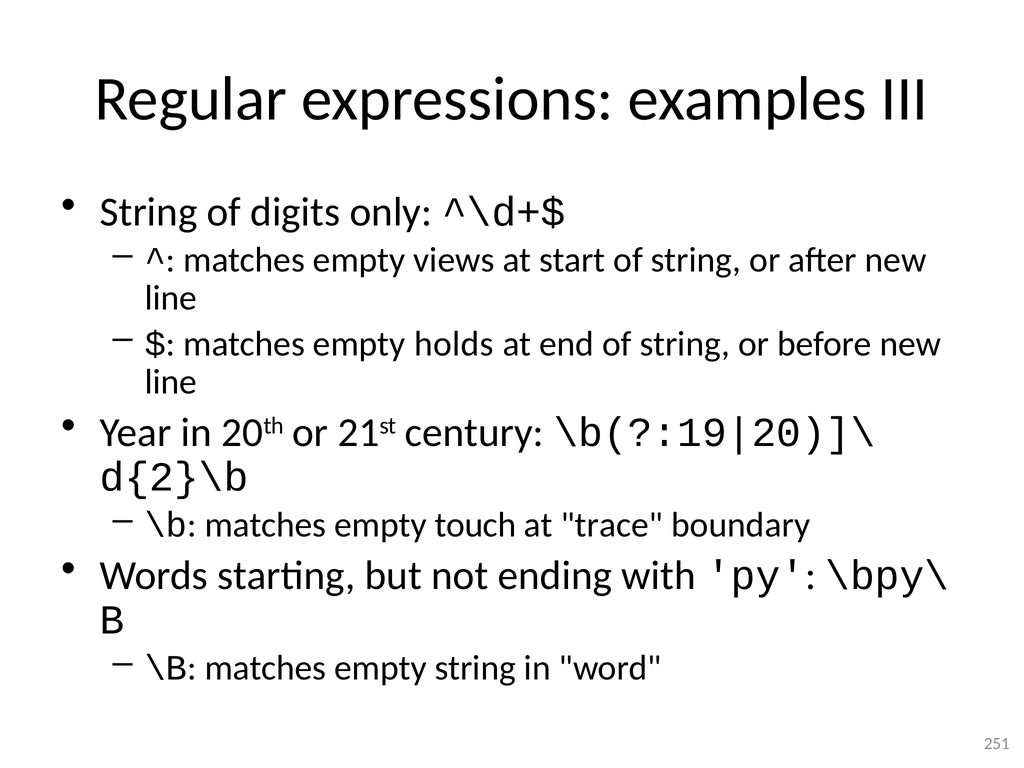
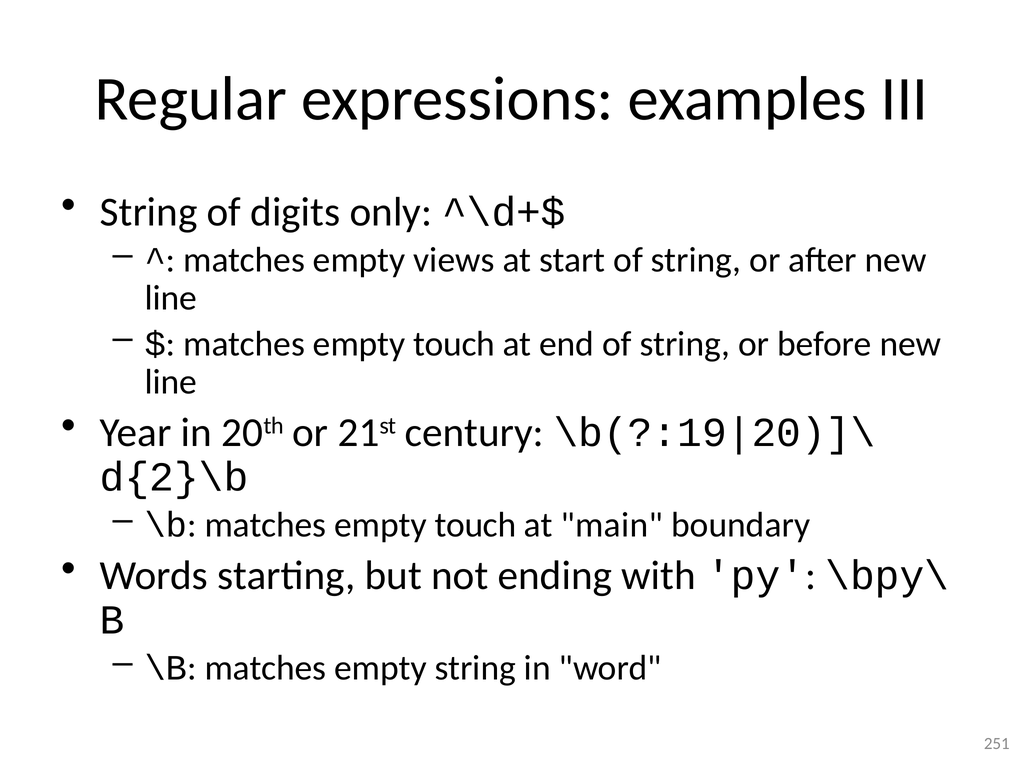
holds at (454, 344): holds -> touch
trace: trace -> main
